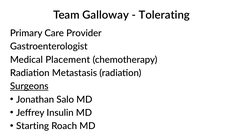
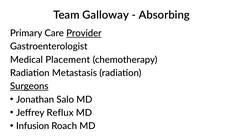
Tolerating: Tolerating -> Absorbing
Provider underline: none -> present
Insulin: Insulin -> Reflux
Starting: Starting -> Infusion
